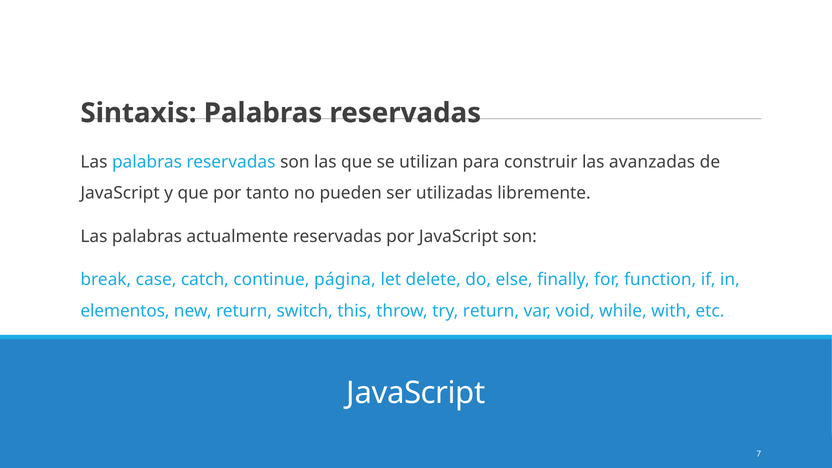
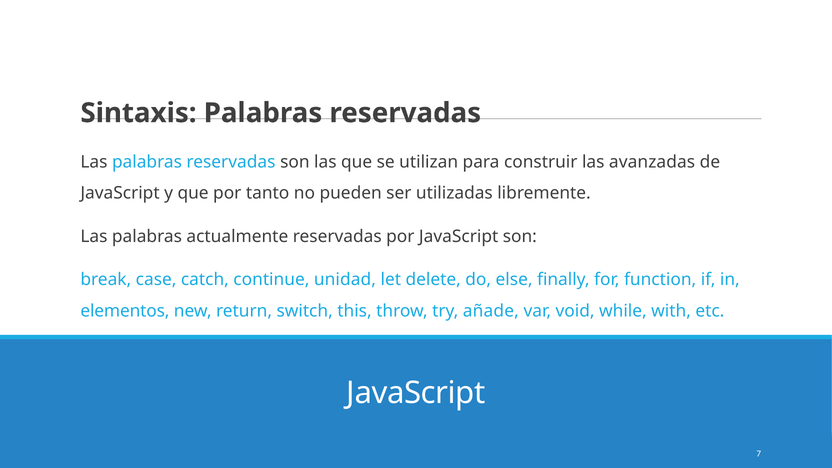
página: página -> unidad
try return: return -> añade
